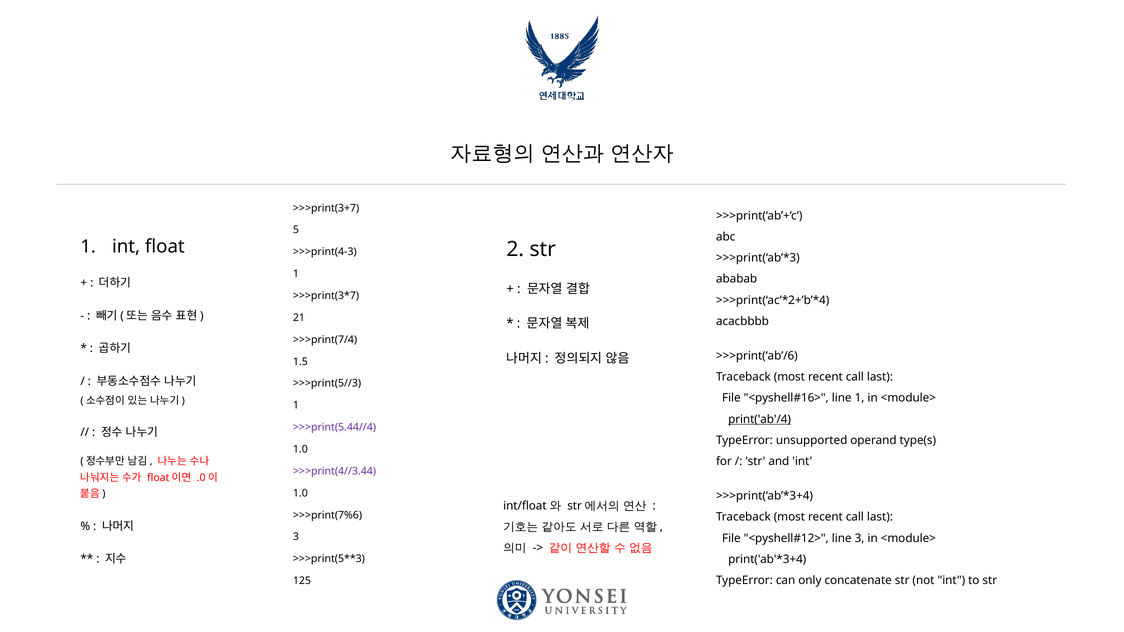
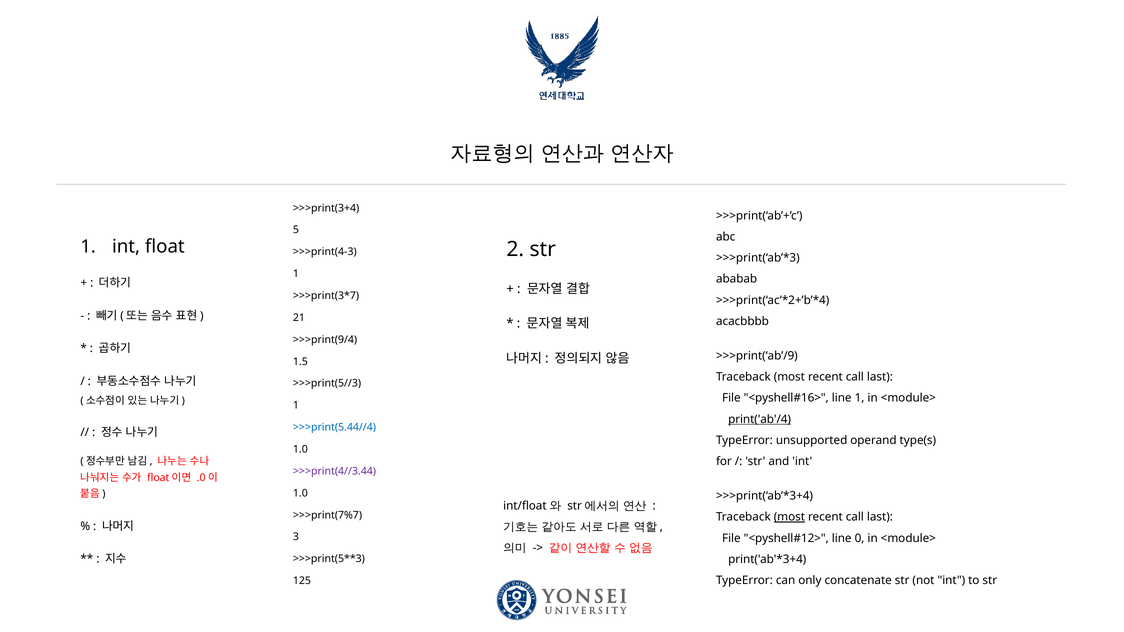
>>>print(3+7: >>>print(3+7 -> >>>print(3+4
>>>print(7/4: >>>print(7/4 -> >>>print(9/4
>>>print(‘ab’/6: >>>print(‘ab’/6 -> >>>print(‘ab’/9
>>>print(5.44//4 colour: purple -> blue
>>>print(7%6: >>>print(7%6 -> >>>print(7%7
most at (789, 517) underline: none -> present
line 3: 3 -> 0
